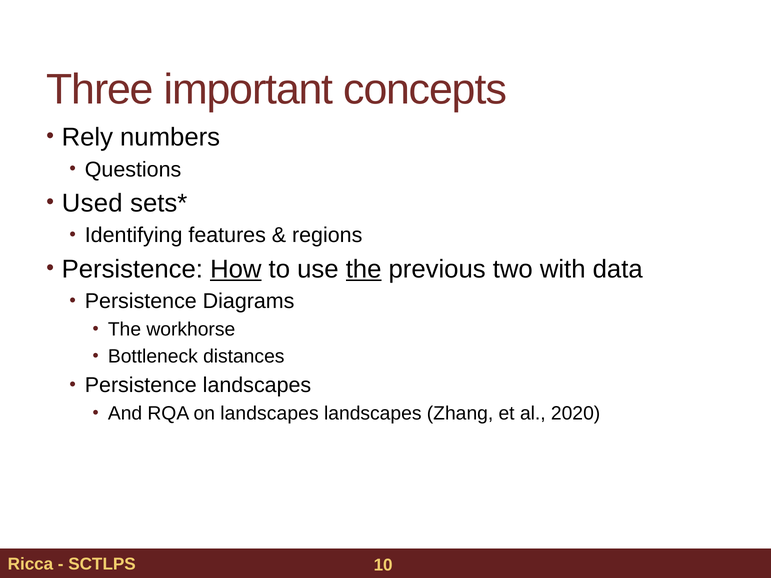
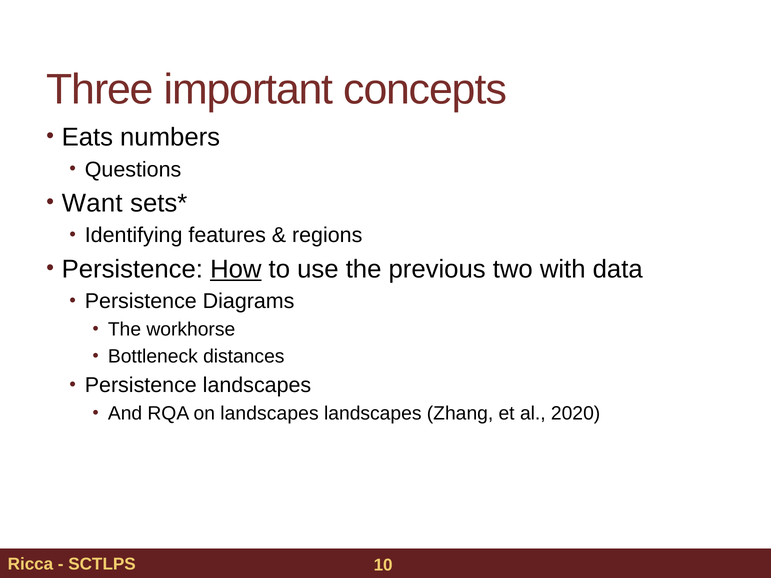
Rely: Rely -> Eats
Used: Used -> Want
the at (364, 269) underline: present -> none
